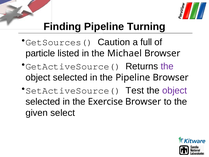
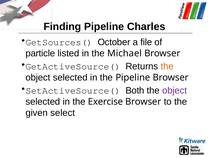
Turning: Turning -> Charles
Caution: Caution -> October
full: full -> file
the at (167, 66) colour: purple -> orange
Test: Test -> Both
